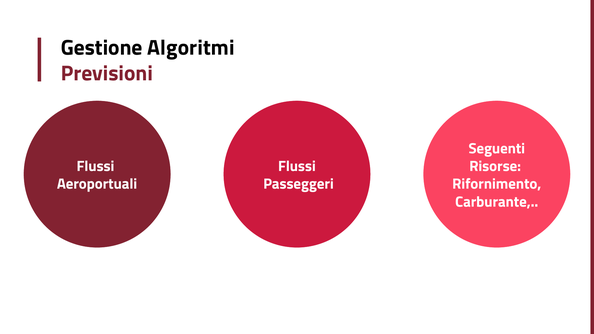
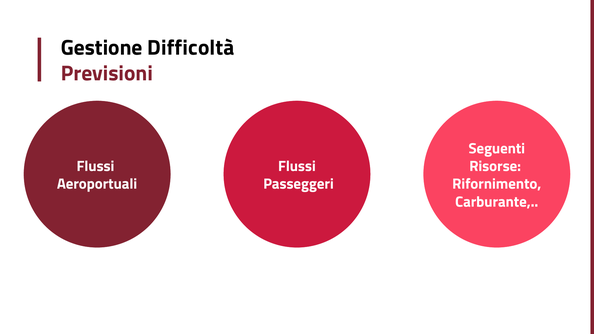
Algoritmi: Algoritmi -> Difficoltà
